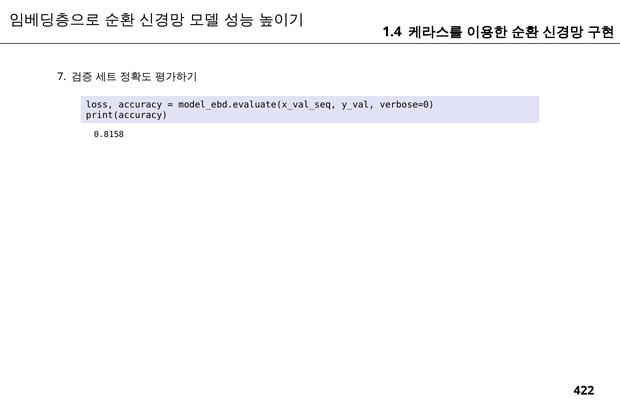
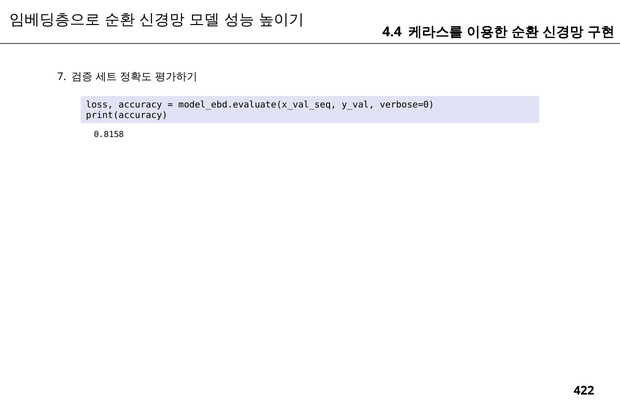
1.4: 1.4 -> 4.4
